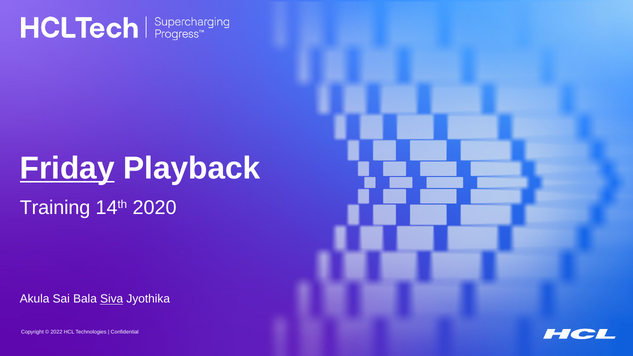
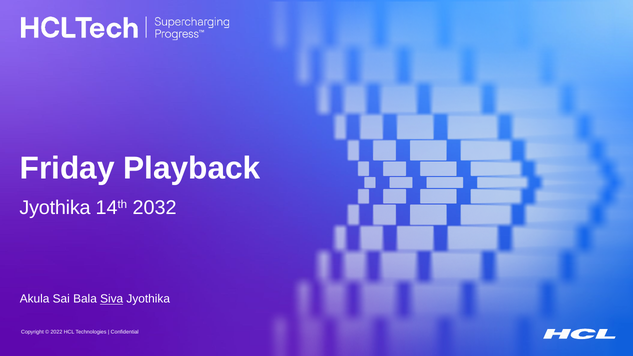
Friday underline: present -> none
Training at (55, 208): Training -> Jyothika
2020: 2020 -> 2032
